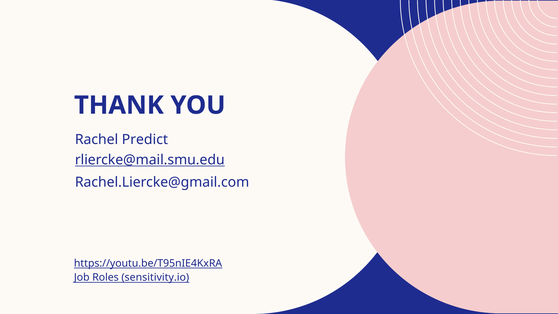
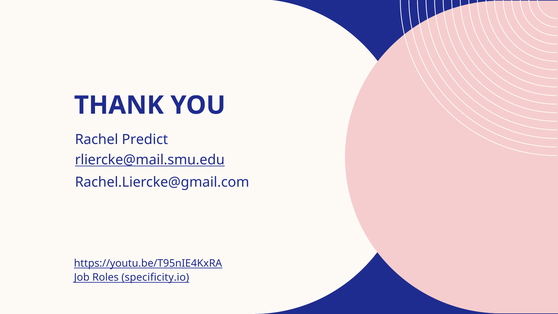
sensitivity.io: sensitivity.io -> specificity.io
